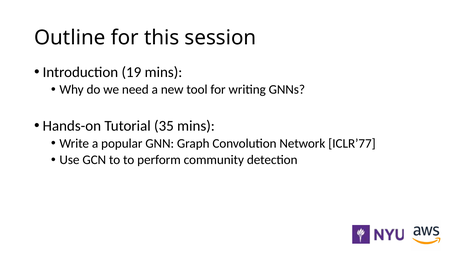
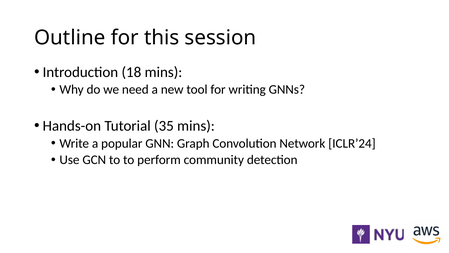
19: 19 -> 18
ICLR’77: ICLR’77 -> ICLR’24
